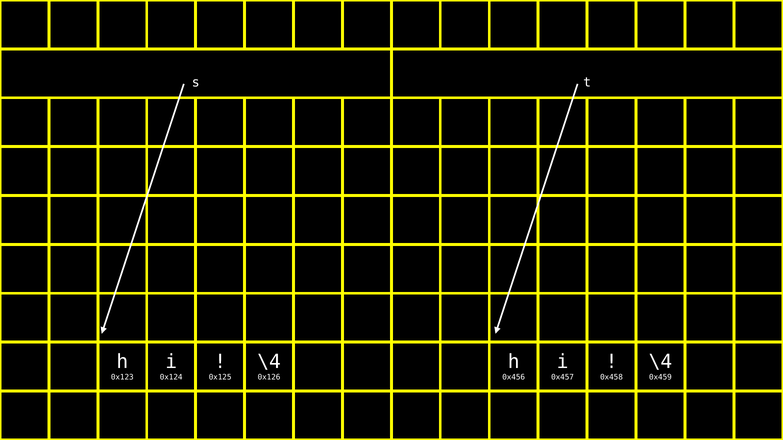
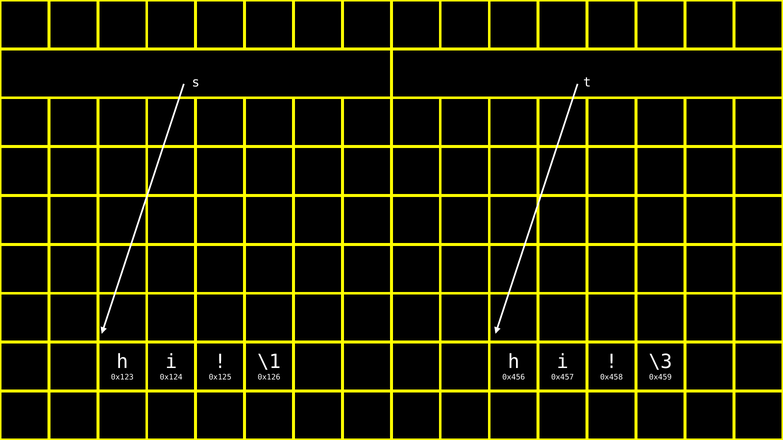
\4 at (269, 362): \4 -> \1
\4 at (660, 362): \4 -> \3
